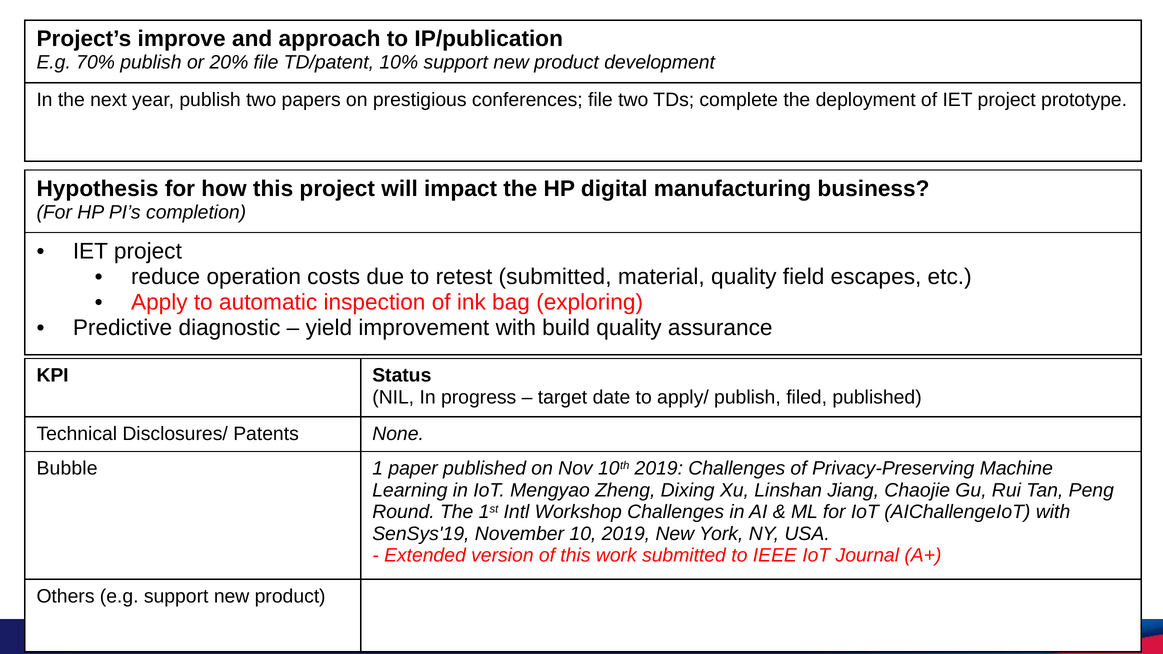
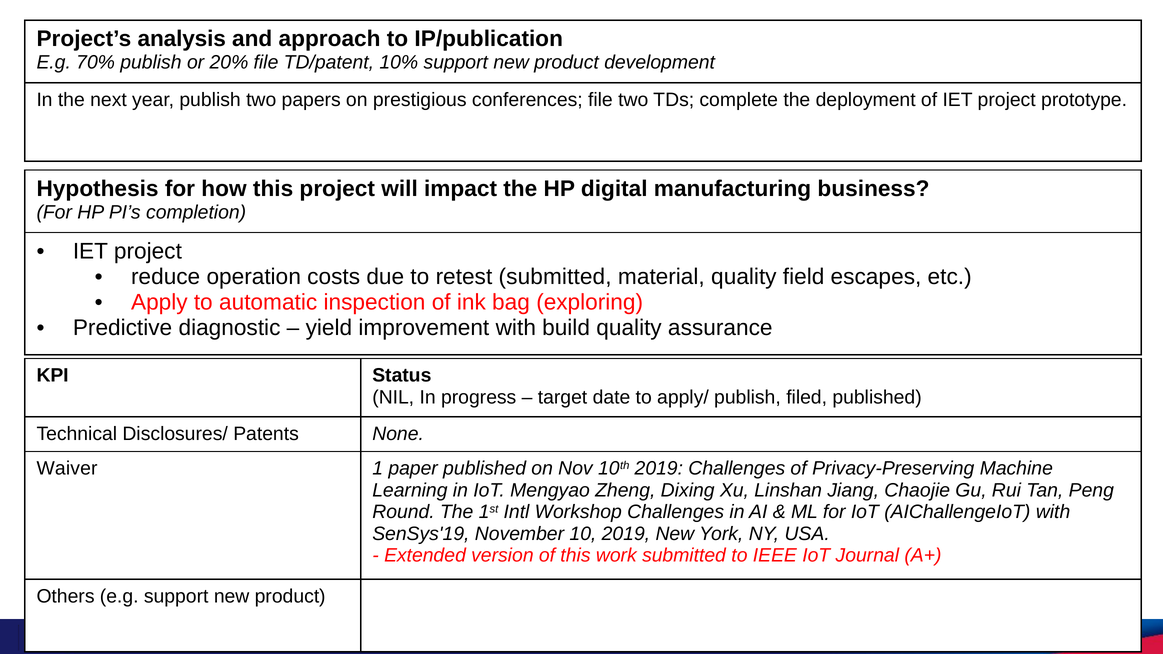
improve: improve -> analysis
Bubble: Bubble -> Waiver
